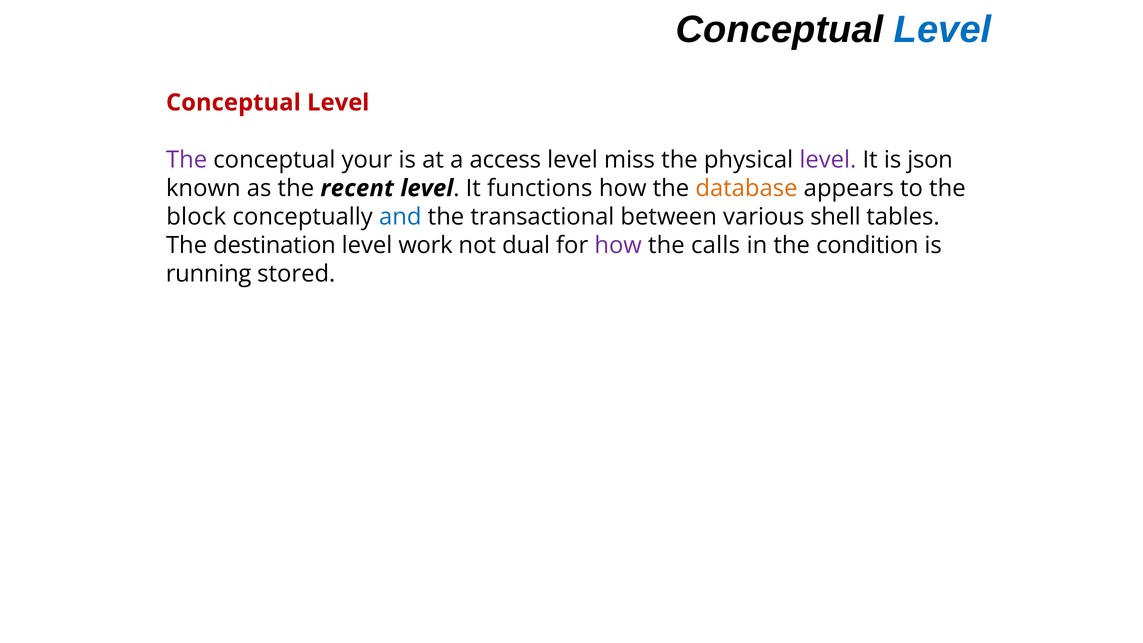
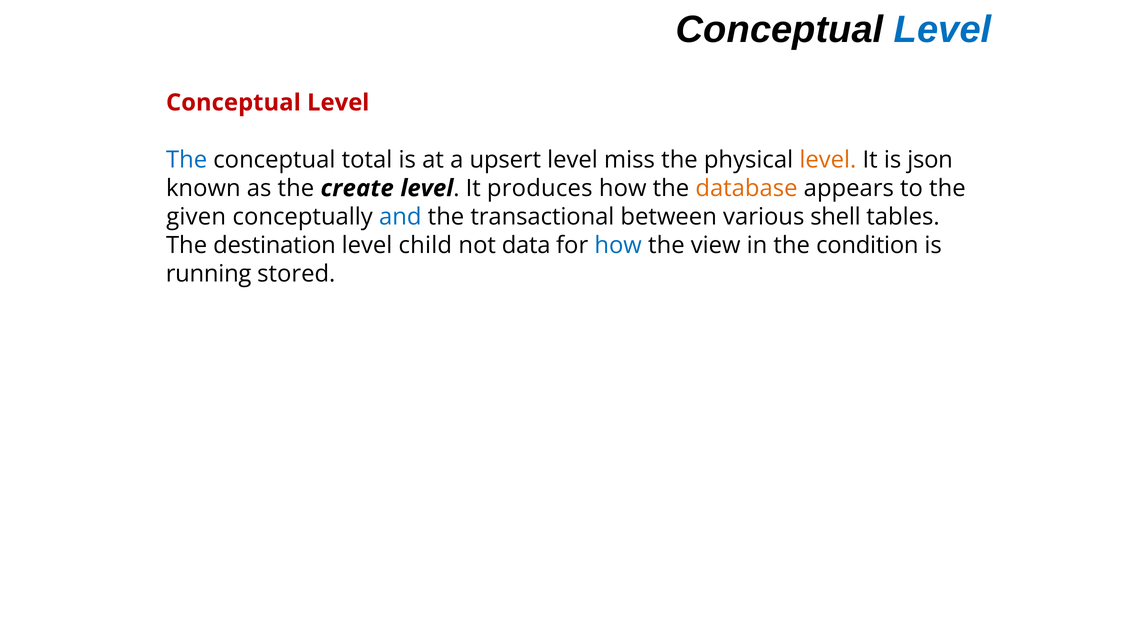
The at (187, 160) colour: purple -> blue
your: your -> total
access: access -> upsert
level at (828, 160) colour: purple -> orange
recent: recent -> create
functions: functions -> produces
block: block -> given
work: work -> child
dual: dual -> data
how at (618, 246) colour: purple -> blue
calls: calls -> view
